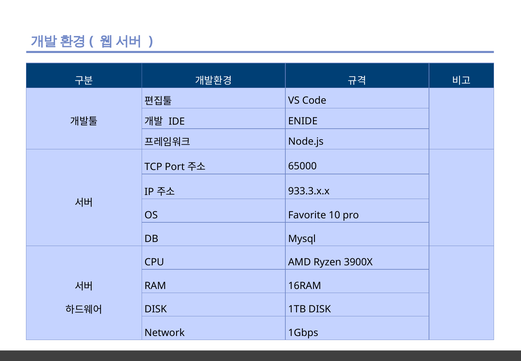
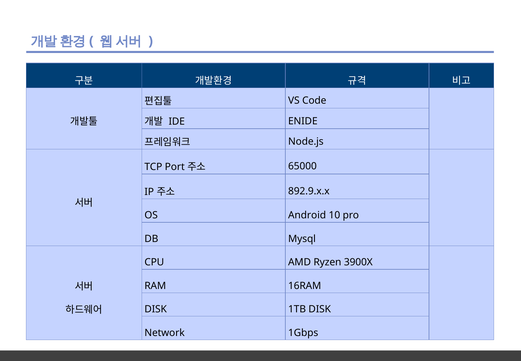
933.3.x.x: 933.3.x.x -> 892.9.x.x
Favorite: Favorite -> Android
